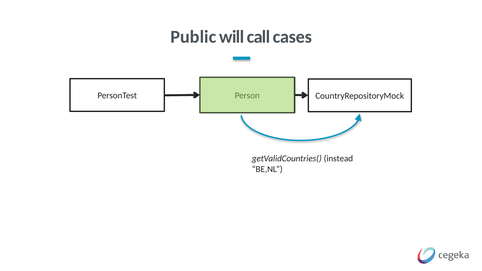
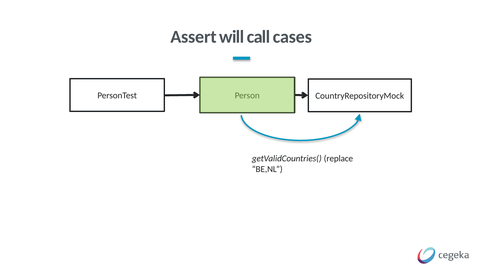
Public: Public -> Assert
instead: instead -> replace
